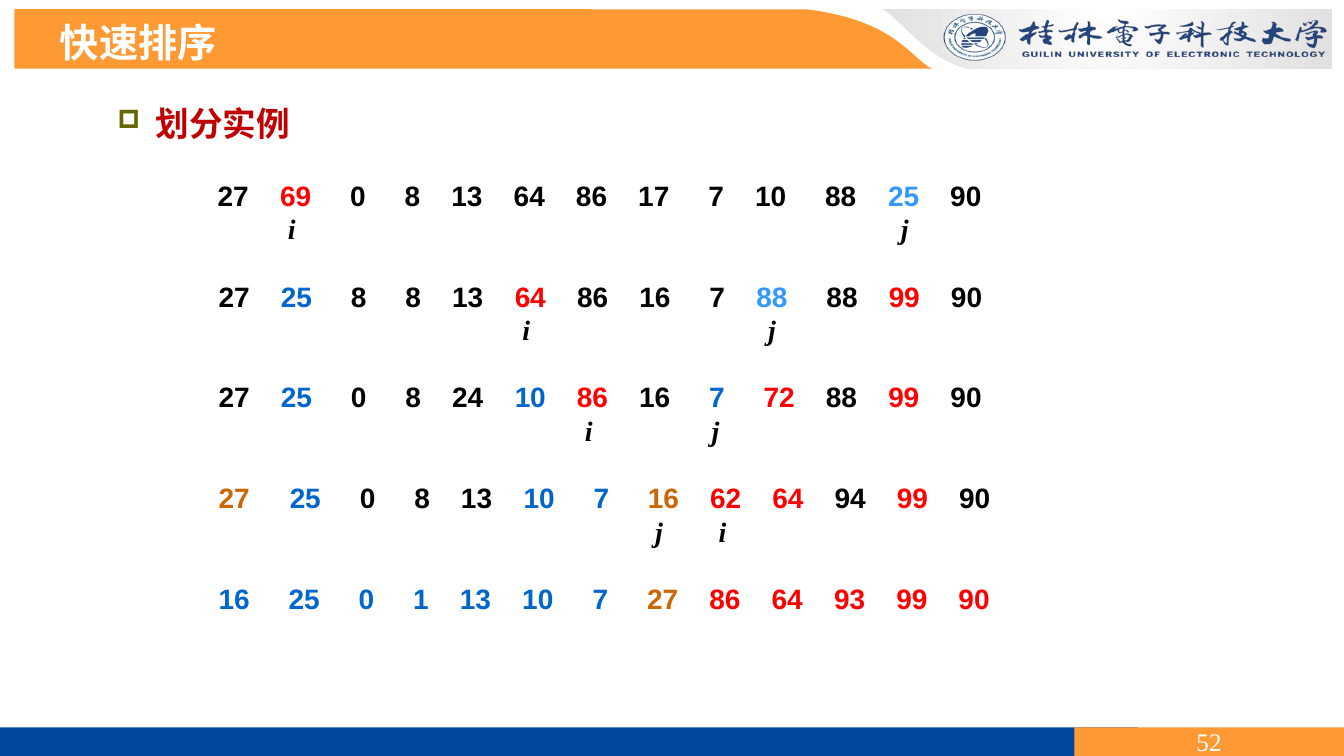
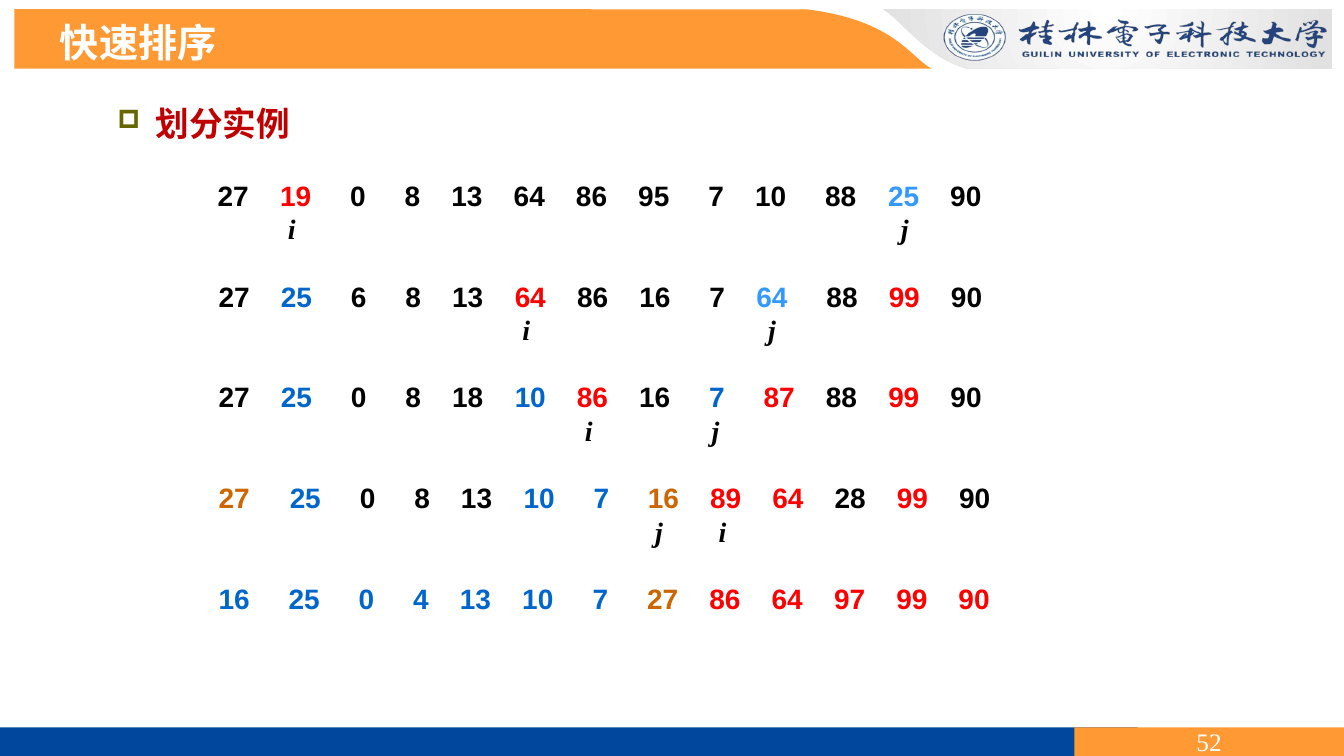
69: 69 -> 19
17: 17 -> 95
25 8: 8 -> 6
7 88: 88 -> 64
24: 24 -> 18
72: 72 -> 87
62: 62 -> 89
94: 94 -> 28
1: 1 -> 4
93: 93 -> 97
